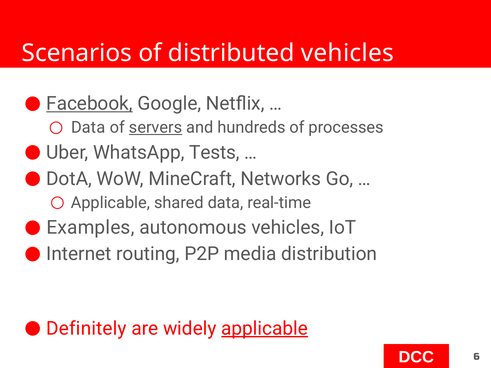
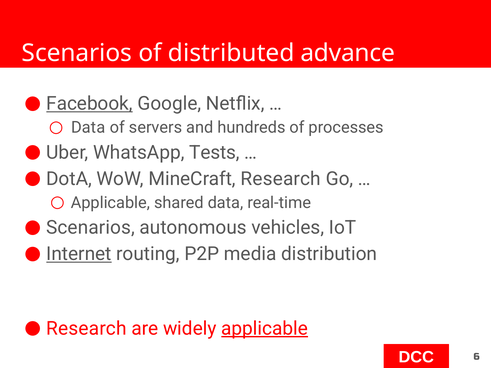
distributed vehicles: vehicles -> advance
servers underline: present -> none
MineCraft Networks: Networks -> Research
Examples at (90, 228): Examples -> Scenarios
Internet underline: none -> present
Definitely at (86, 329): Definitely -> Research
